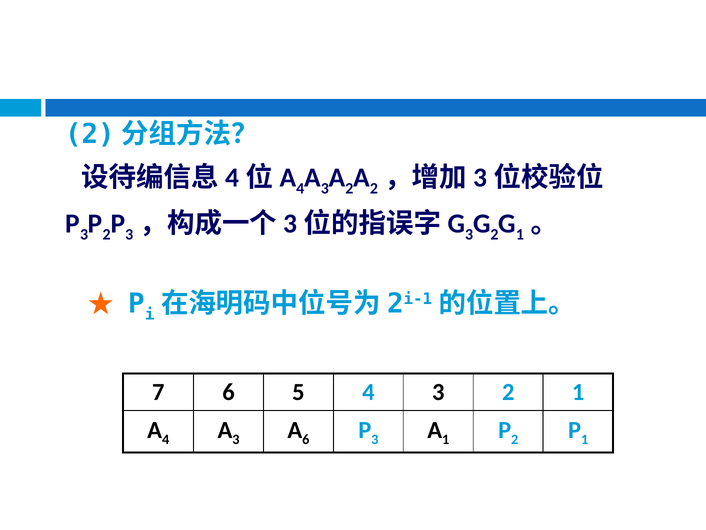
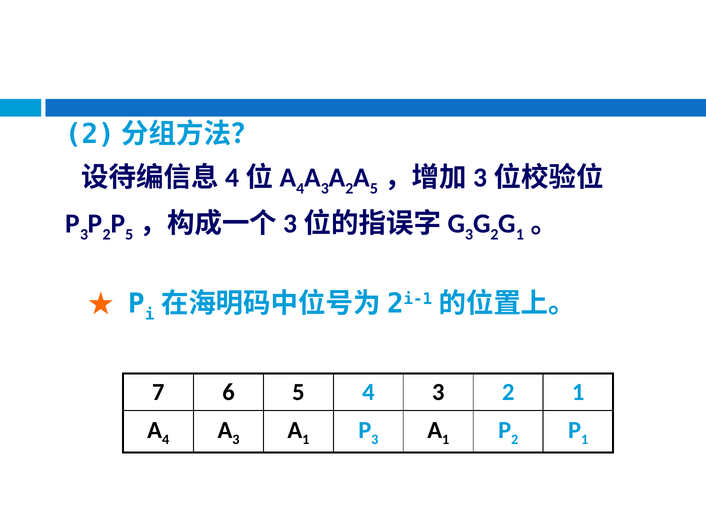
2 at (374, 188): 2 -> 5
3 at (129, 234): 3 -> 5
6 at (306, 439): 6 -> 1
